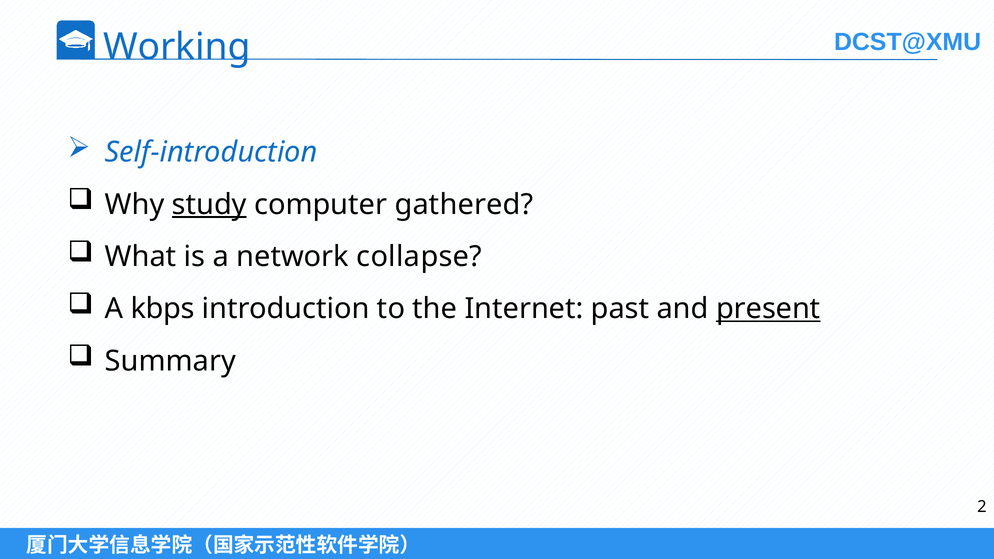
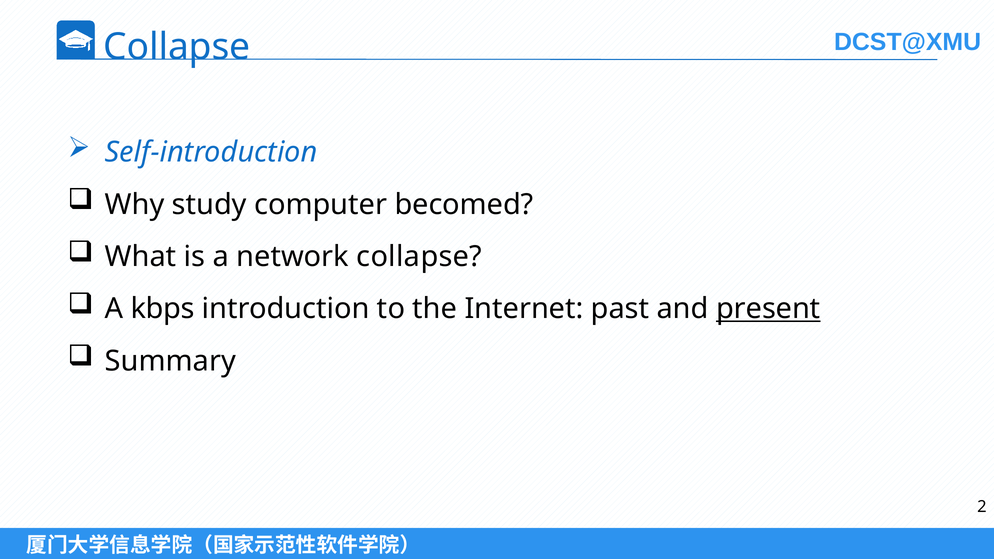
Working at (177, 47): Working -> Collapse
study underline: present -> none
gathered: gathered -> becomed
